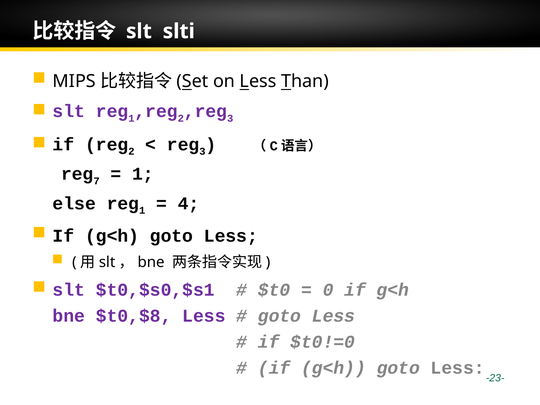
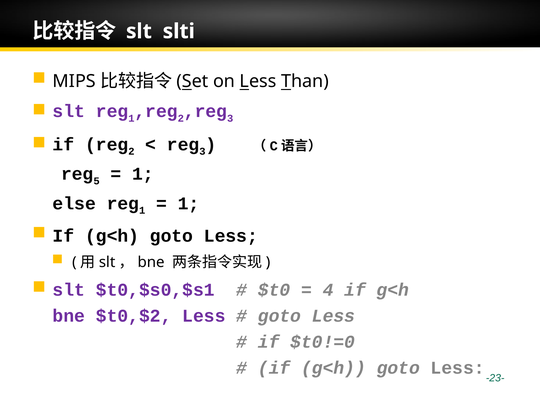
7: 7 -> 5
4 at (188, 203): 4 -> 1
0: 0 -> 4
$t0,$8: $t0,$8 -> $t0,$2
